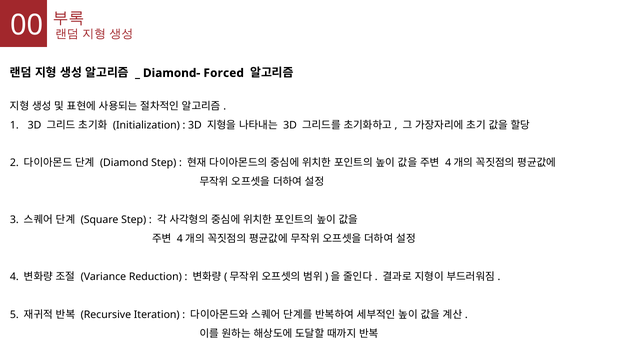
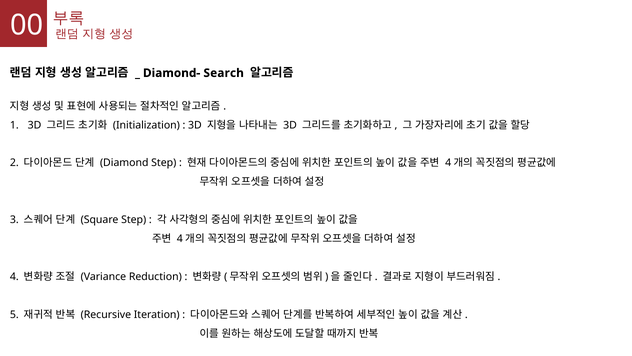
Forced: Forced -> Search
